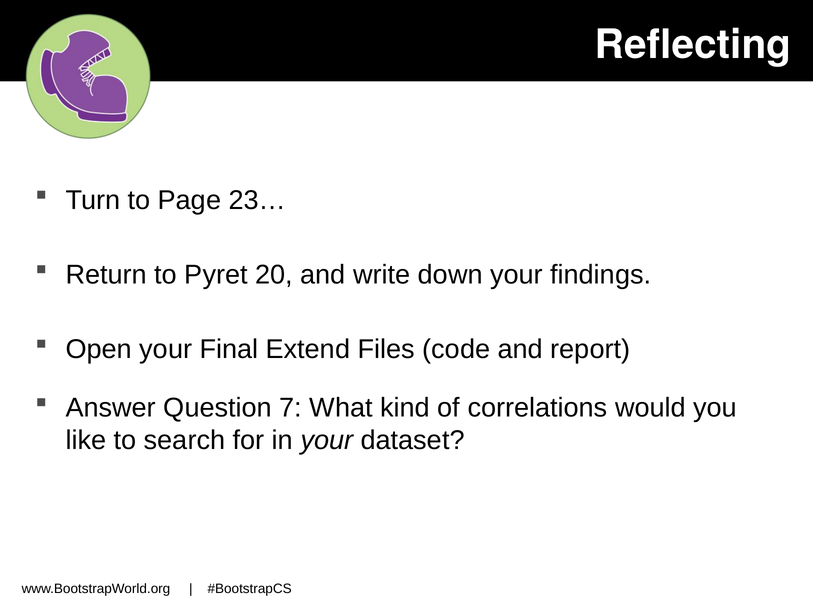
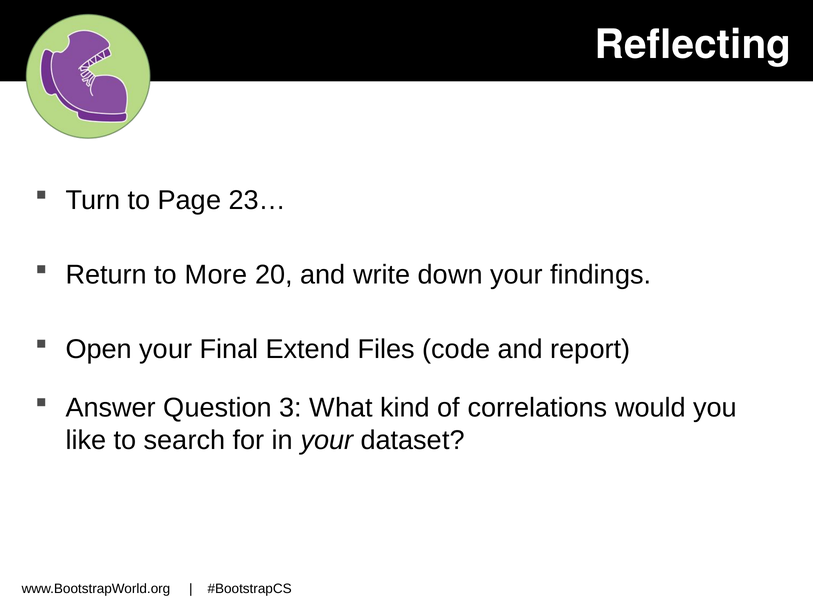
Pyret: Pyret -> More
7: 7 -> 3
